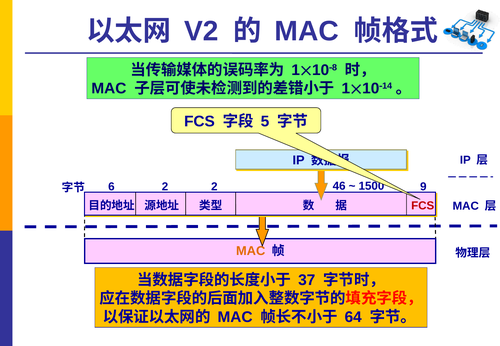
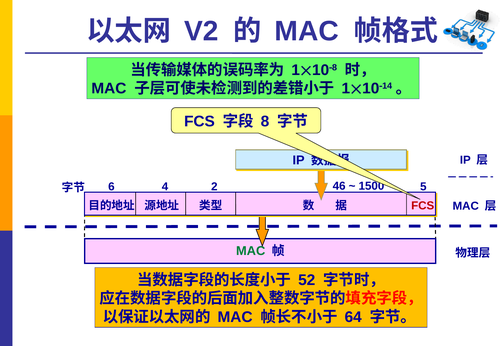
5: 5 -> 8
6 2: 2 -> 4
9: 9 -> 5
MAC at (251, 251) colour: orange -> green
37: 37 -> 52
